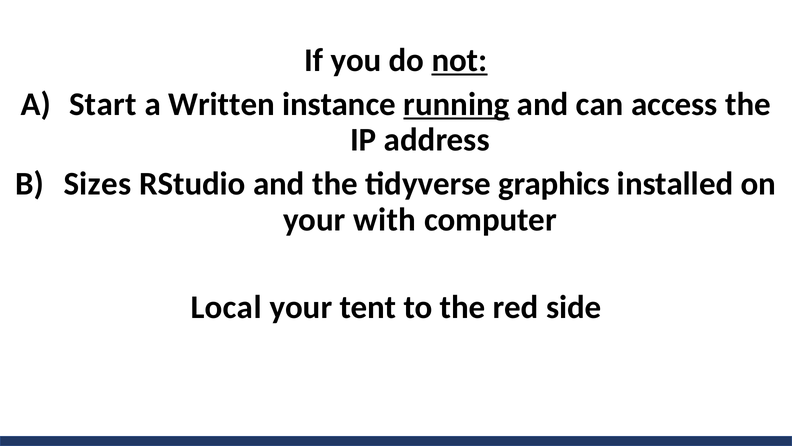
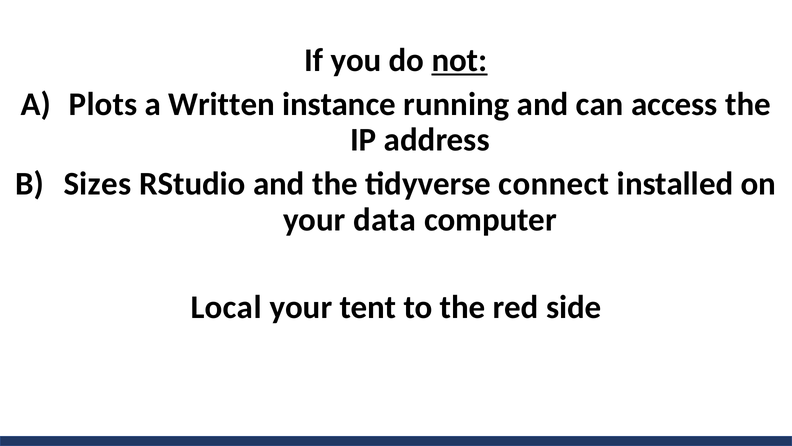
Start: Start -> Plots
running underline: present -> none
graphics: graphics -> connect
with: with -> data
